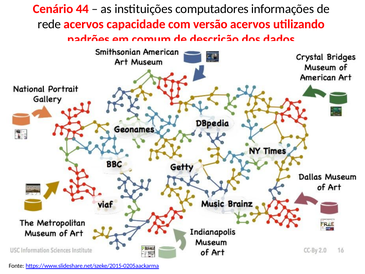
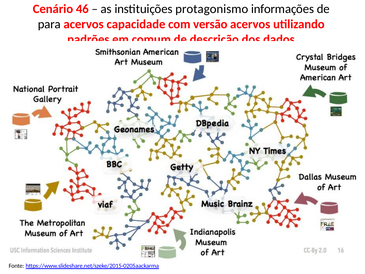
44: 44 -> 46
computadores: computadores -> protagonismo
rede: rede -> para
